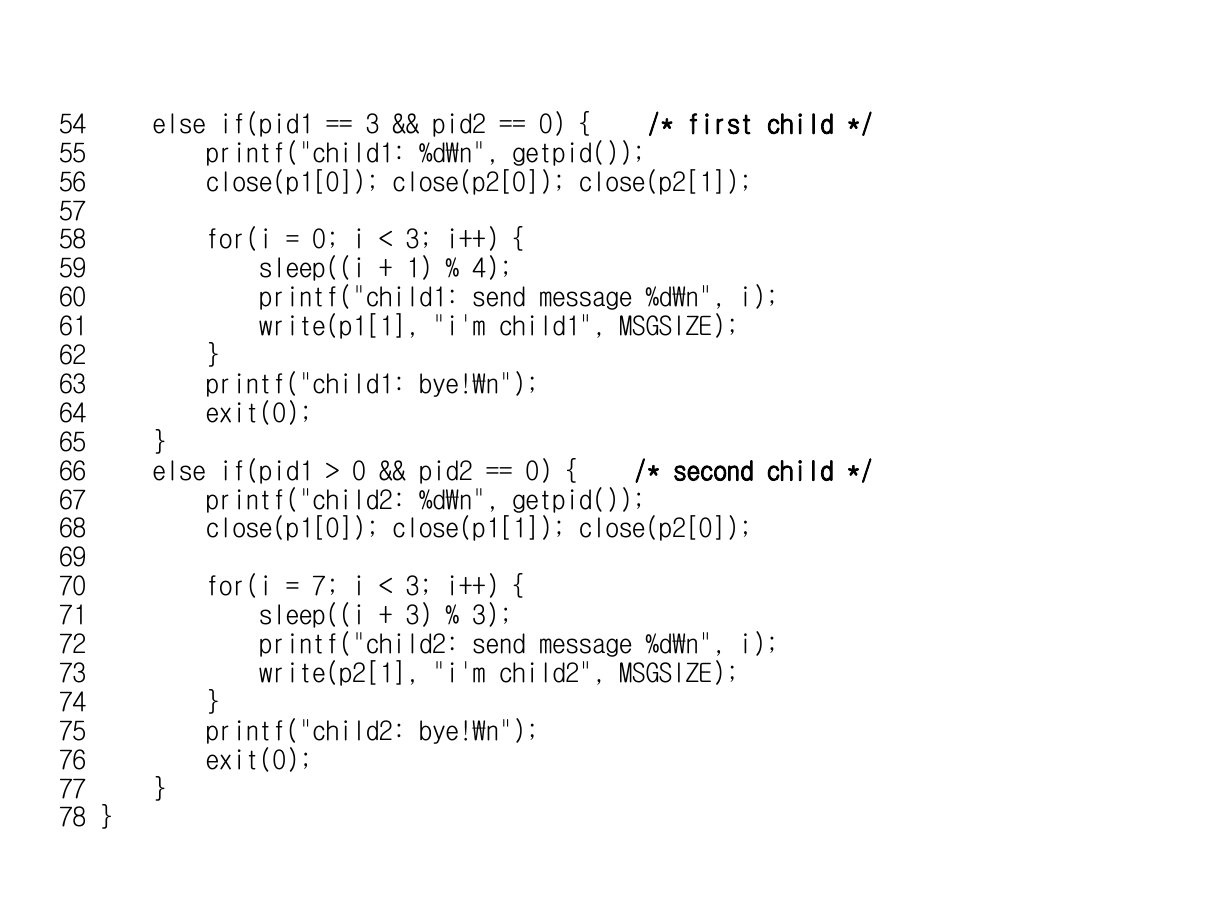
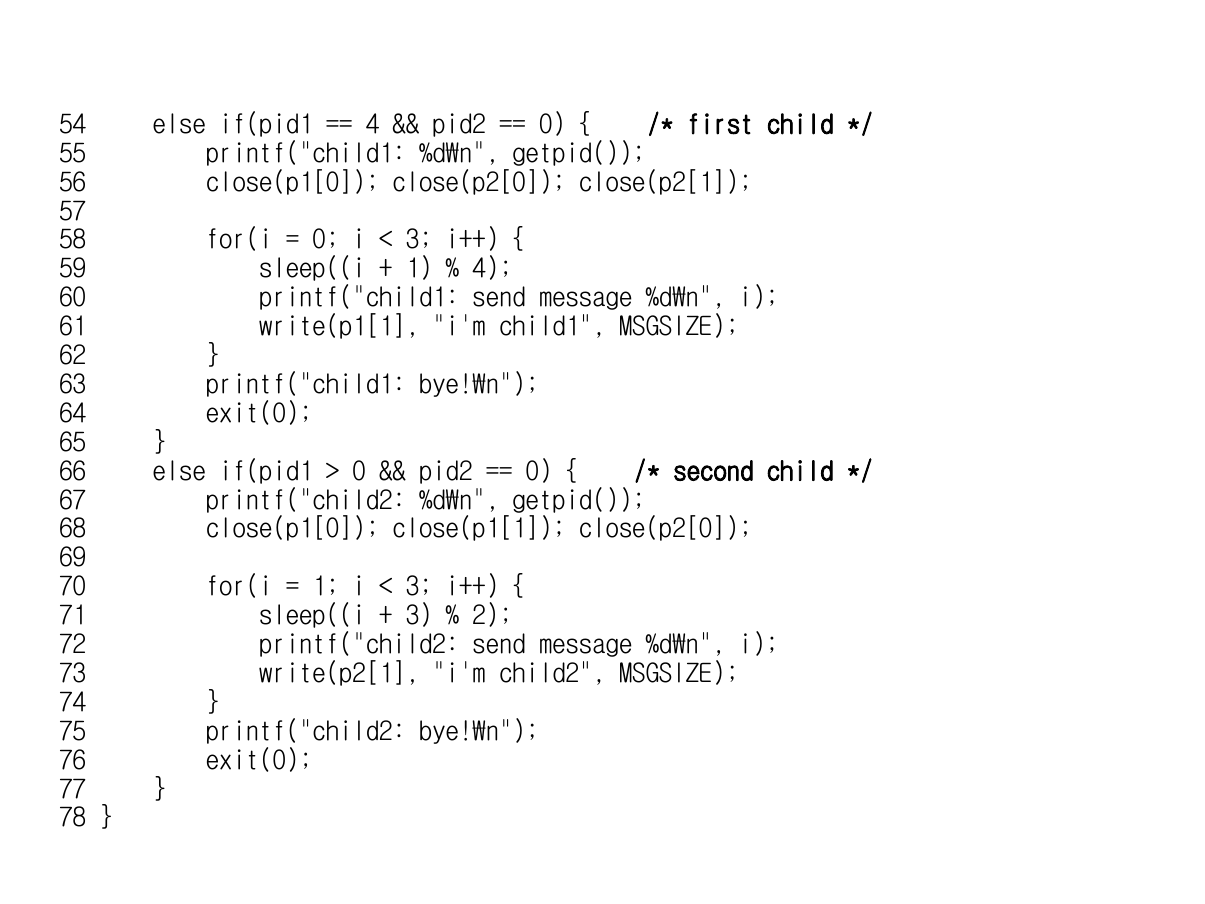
3 at (372, 125): 3 -> 4
7 at (326, 587): 7 -> 1
3 at (492, 616): 3 -> 2
